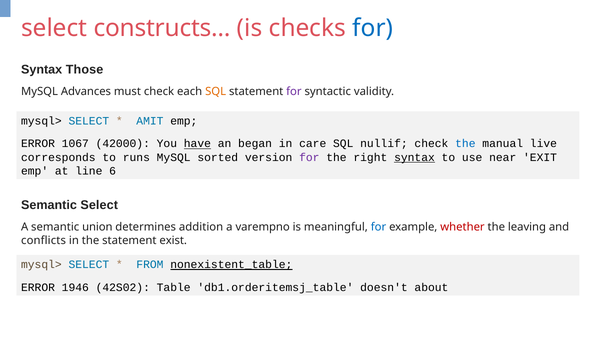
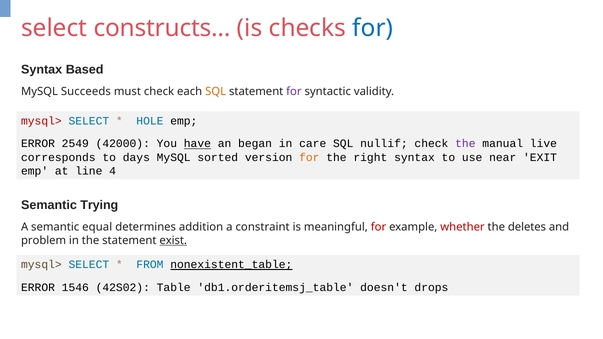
Those: Those -> Based
Advances: Advances -> Succeeds
mysql> at (41, 121) colour: black -> red
AMIT: AMIT -> HOLE
1067: 1067 -> 2549
the at (465, 144) colour: blue -> purple
runs: runs -> days
for at (309, 157) colour: purple -> orange
syntax at (414, 157) underline: present -> none
6: 6 -> 4
Semantic Select: Select -> Trying
union: union -> equal
varempno: varempno -> constraint
for at (378, 227) colour: blue -> red
leaving: leaving -> deletes
conflicts: conflicts -> problem
exist underline: none -> present
1946: 1946 -> 1546
about: about -> drops
